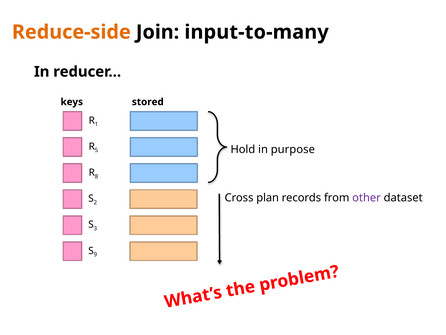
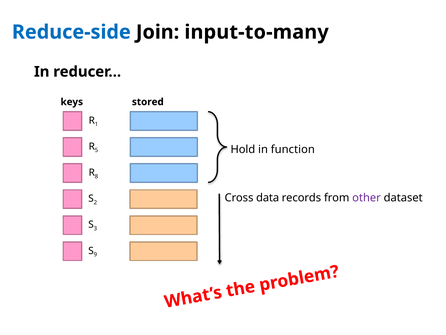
Reduce-side colour: orange -> blue
purpose: purpose -> function
plan: plan -> data
